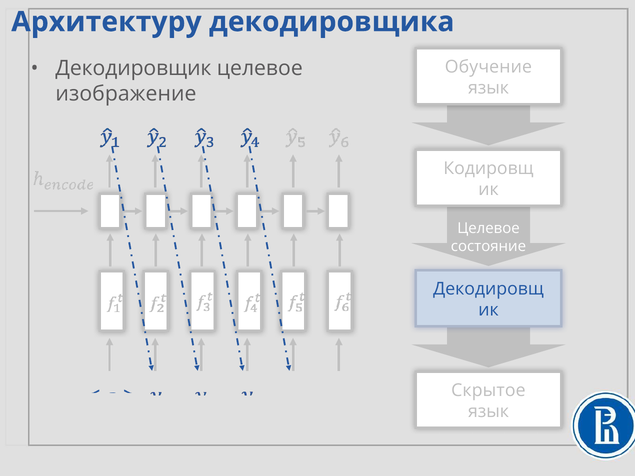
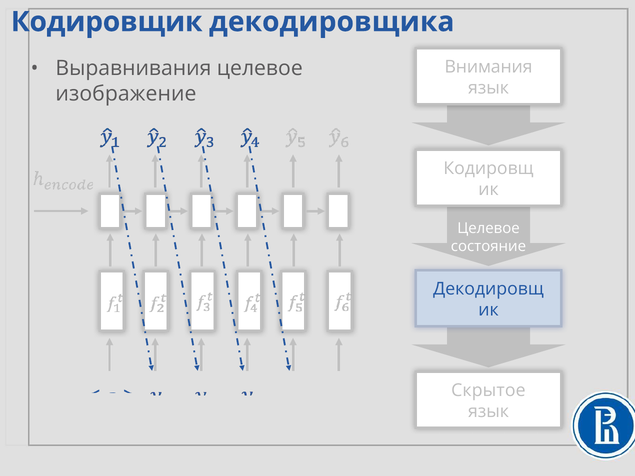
Архитектуру: Архитектуру -> Кодировщик
Декодировщик: Декодировщик -> Выравнивания
Обучение: Обучение -> Внимания
